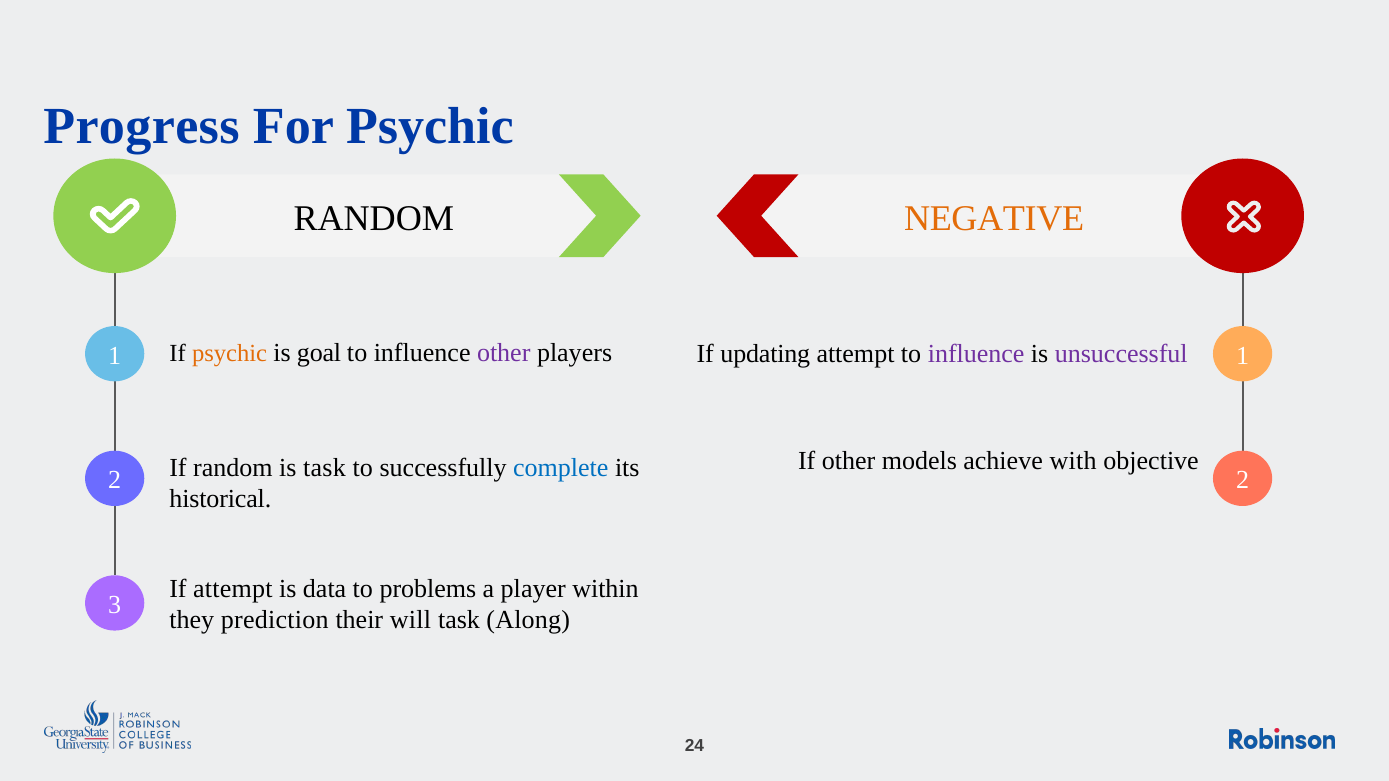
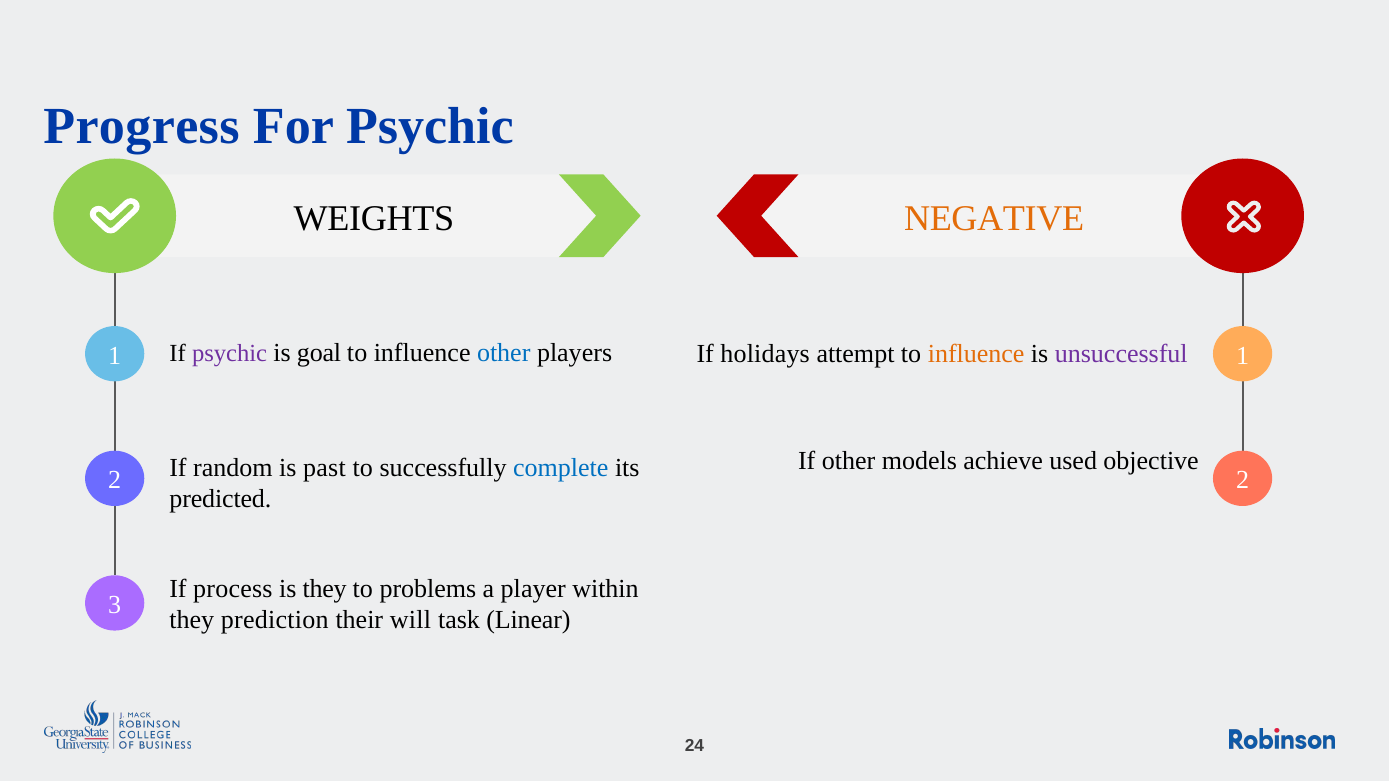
RANDOM at (374, 218): RANDOM -> WEIGHTS
updating: updating -> holidays
influence at (976, 354) colour: purple -> orange
psychic at (230, 353) colour: orange -> purple
other at (504, 353) colour: purple -> blue
with: with -> used
is task: task -> past
historical: historical -> predicted
If attempt: attempt -> process
is data: data -> they
Along: Along -> Linear
